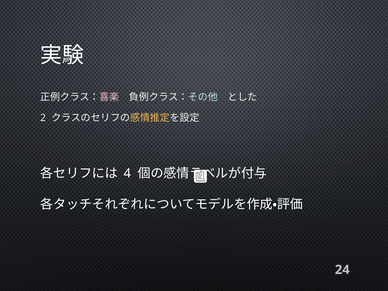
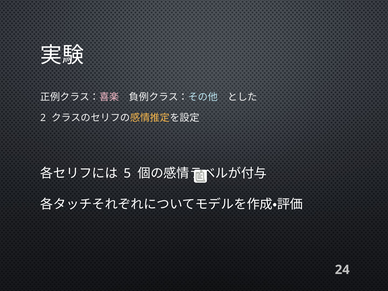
4: 4 -> 5
